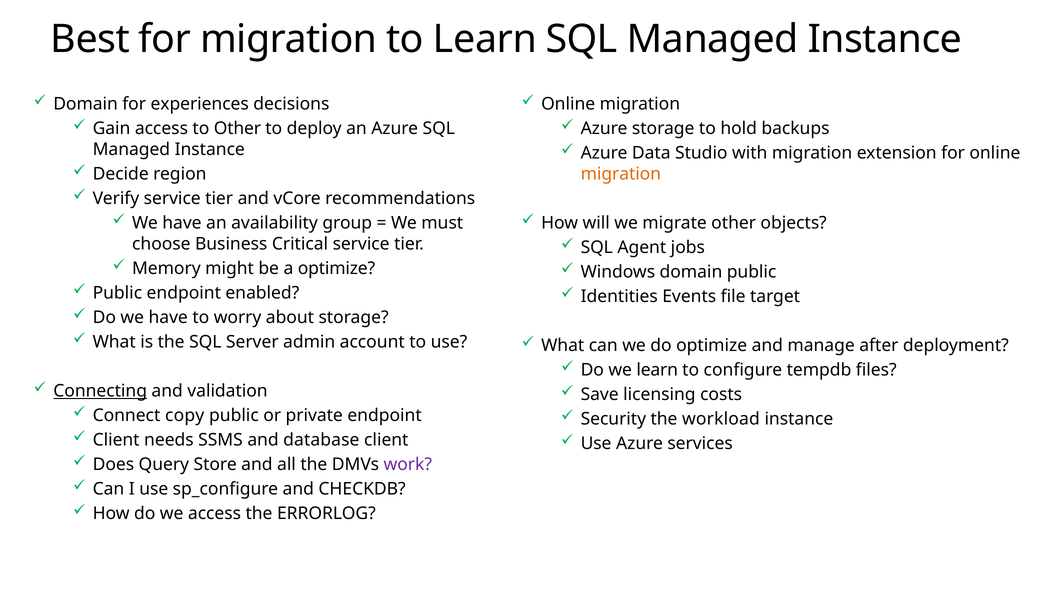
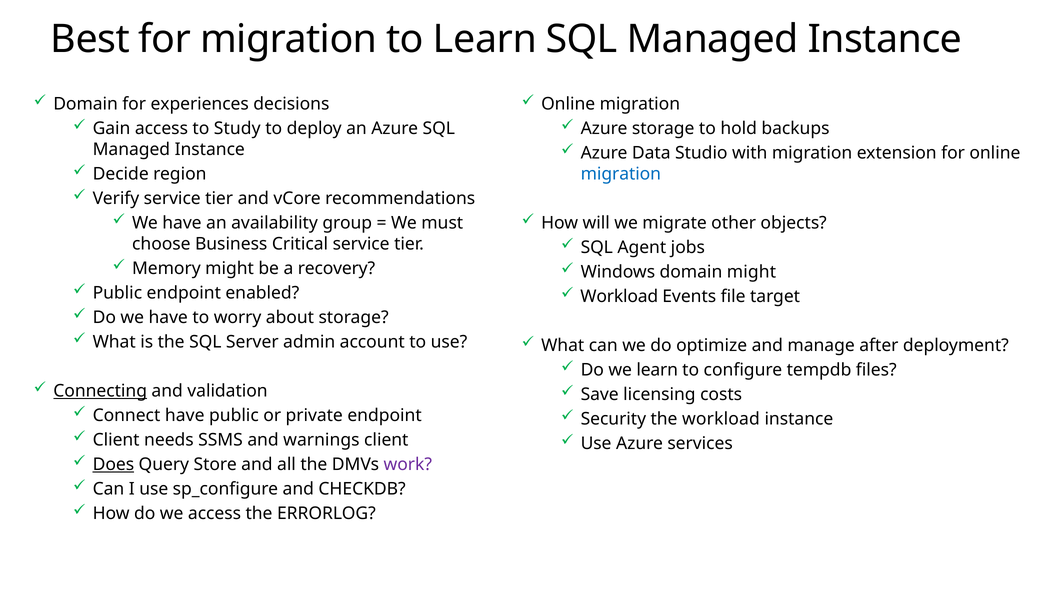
to Other: Other -> Study
migration at (621, 174) colour: orange -> blue
a optimize: optimize -> recovery
domain public: public -> might
Identities at (619, 297): Identities -> Workload
Connect copy: copy -> have
database: database -> warnings
Does underline: none -> present
